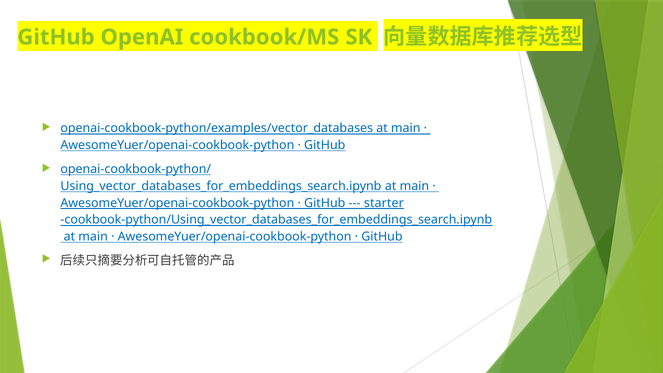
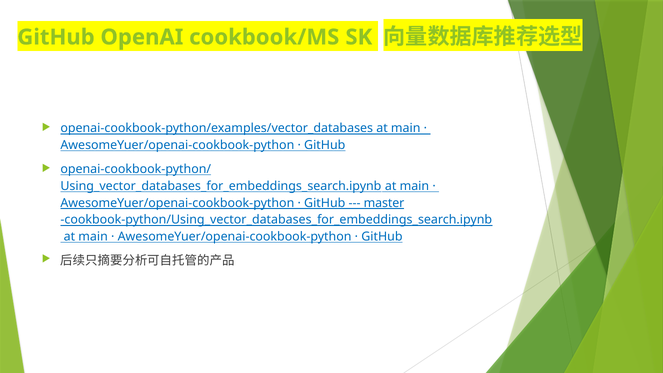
starter: starter -> master
